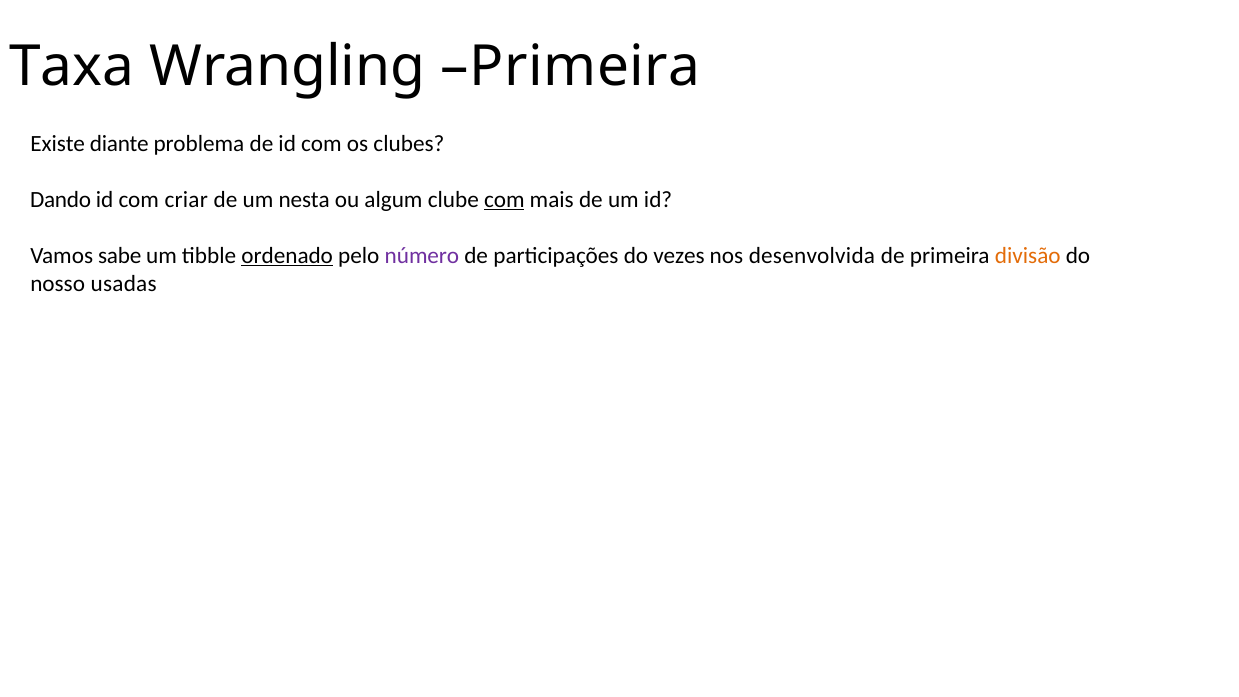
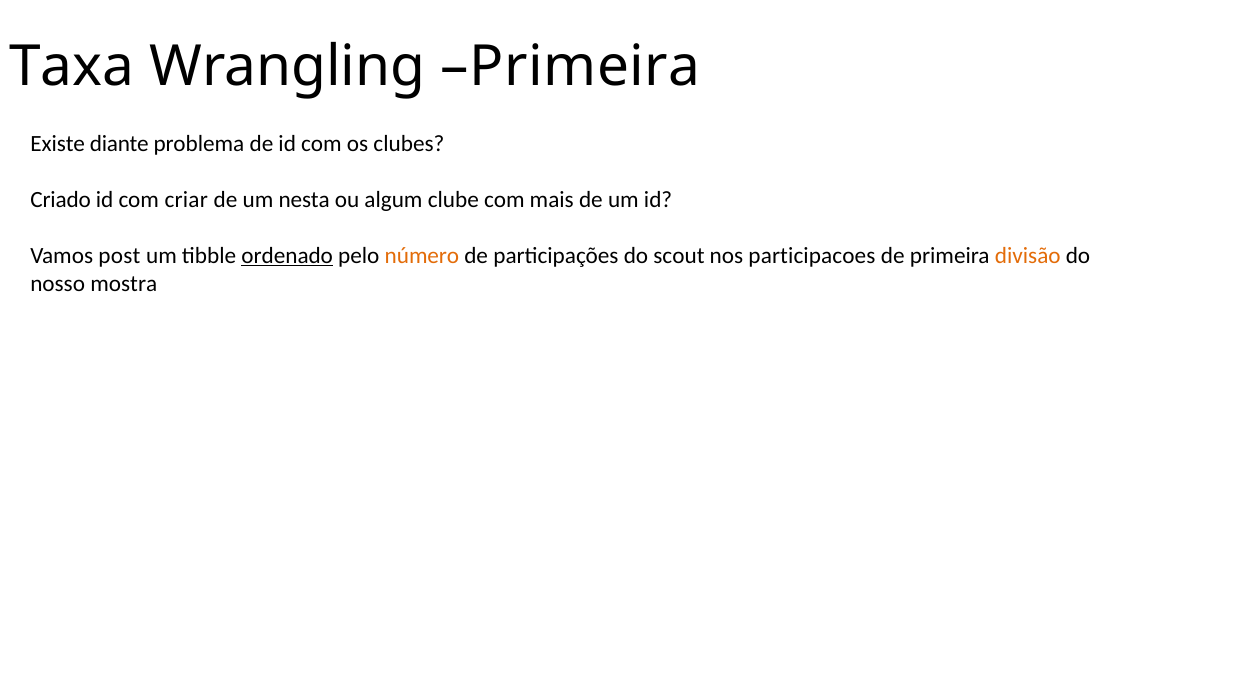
Dando: Dando -> Criado
com at (504, 200) underline: present -> none
sabe: sabe -> post
número colour: purple -> orange
vezes: vezes -> scout
desenvolvida: desenvolvida -> participacoes
usadas: usadas -> mostra
